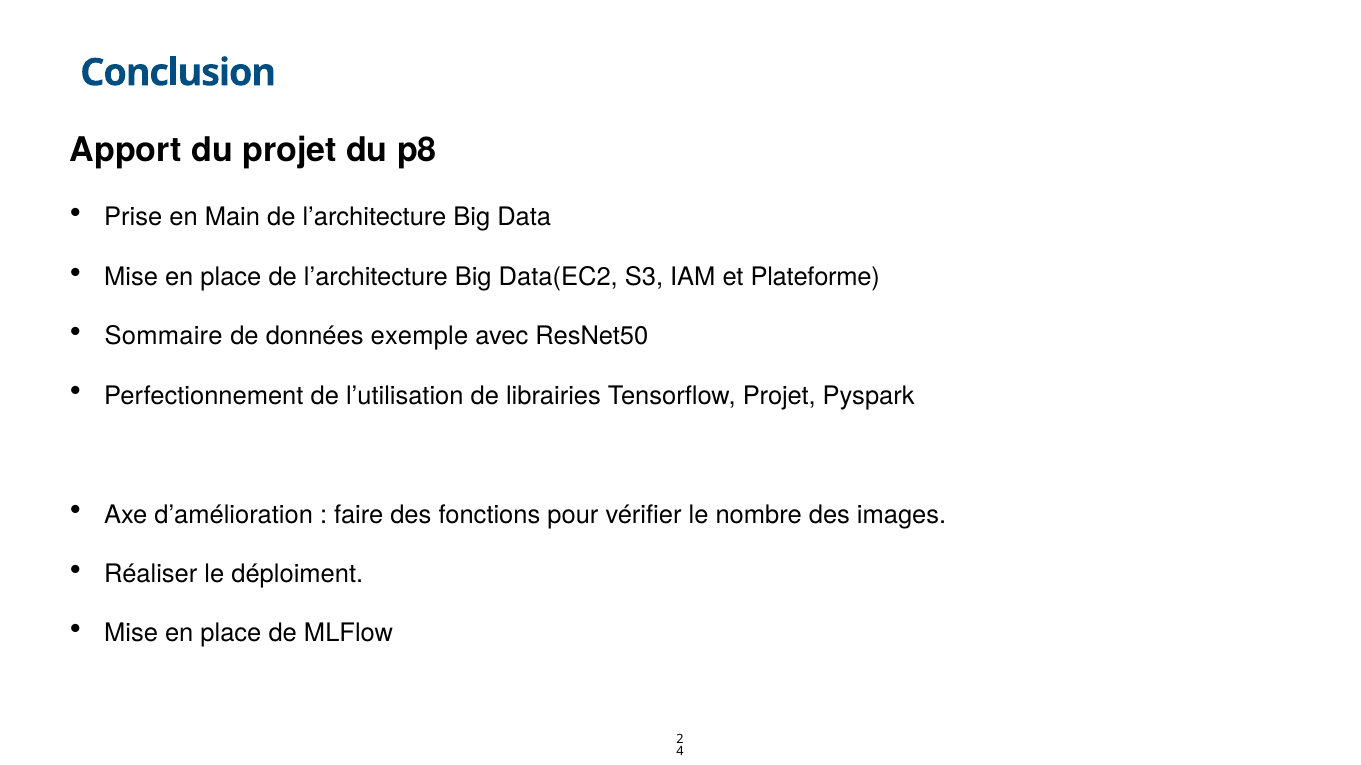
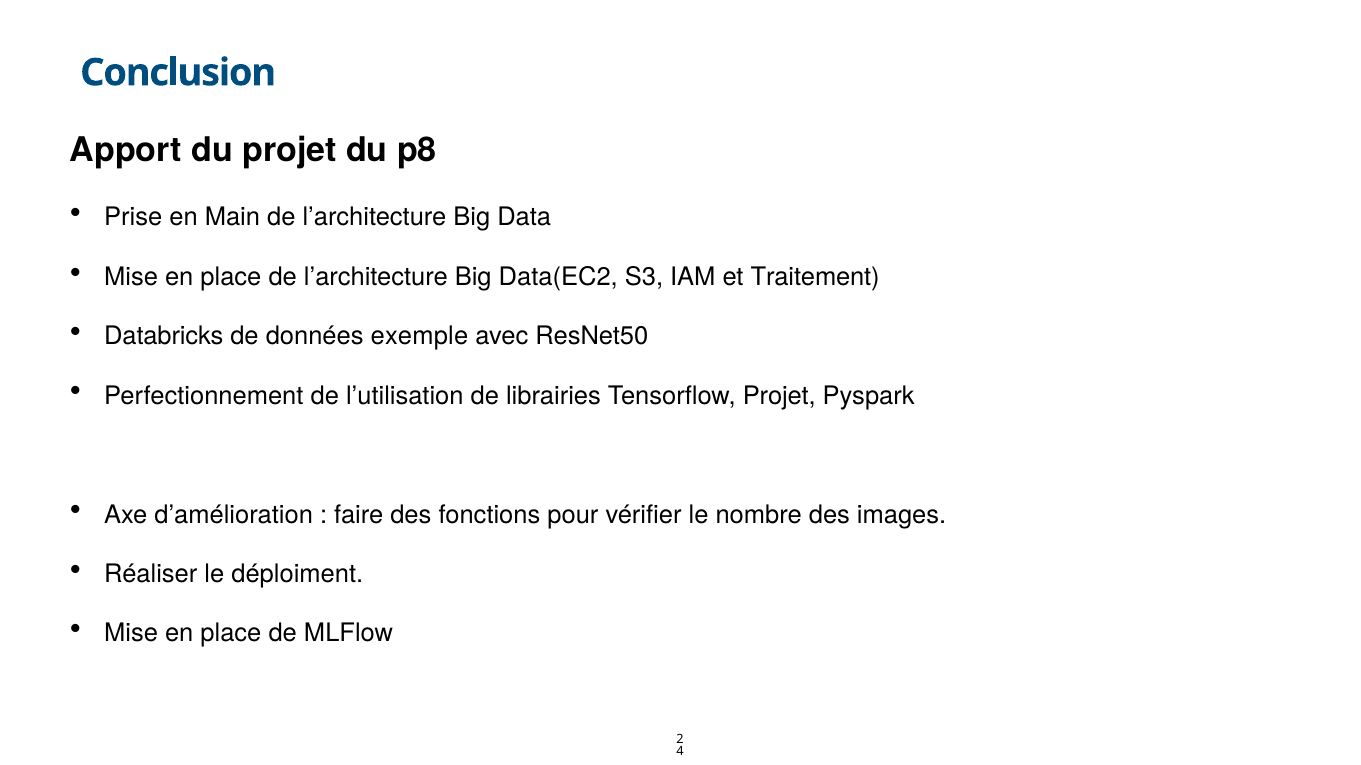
Plateforme: Plateforme -> Traitement
Sommaire: Sommaire -> Databricks
